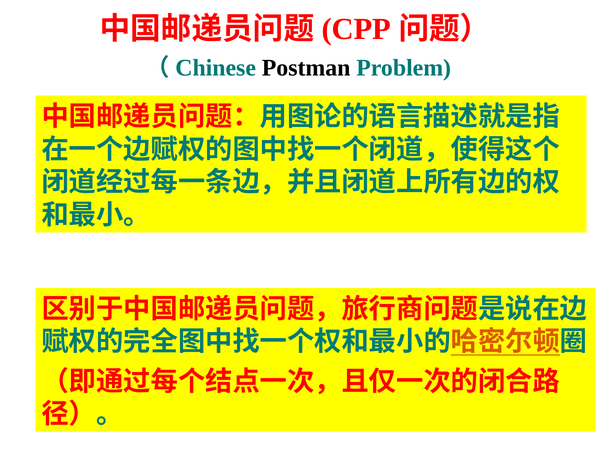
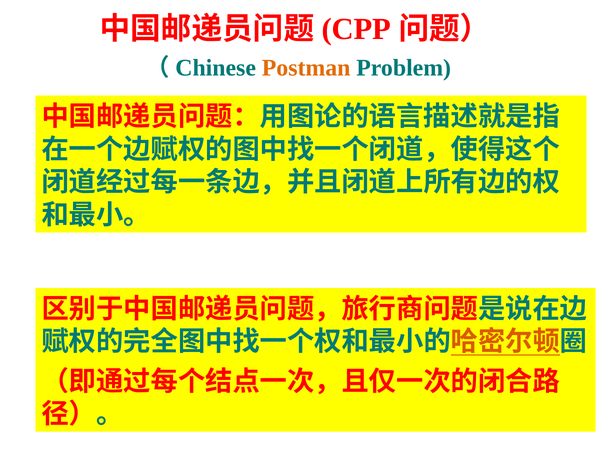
Postman colour: black -> orange
